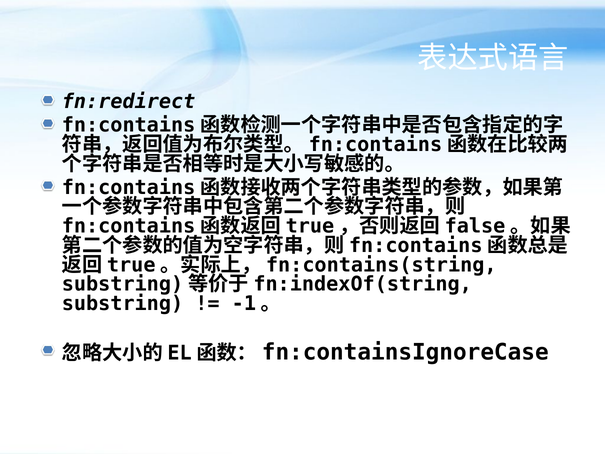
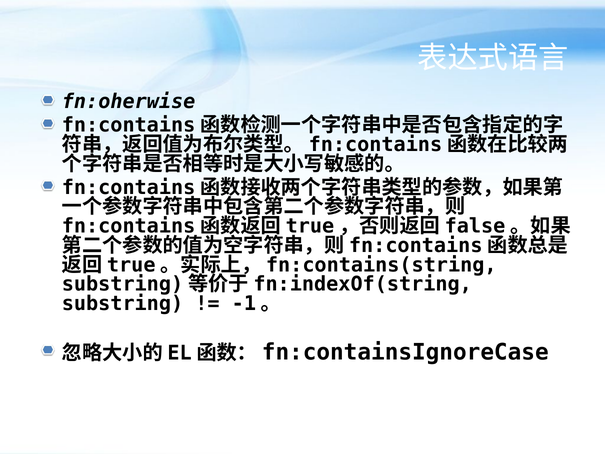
fn:redirect: fn:redirect -> fn:oherwise
